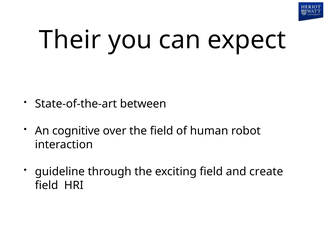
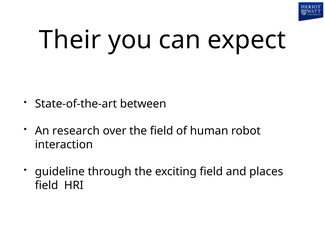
cognitive: cognitive -> research
create: create -> places
